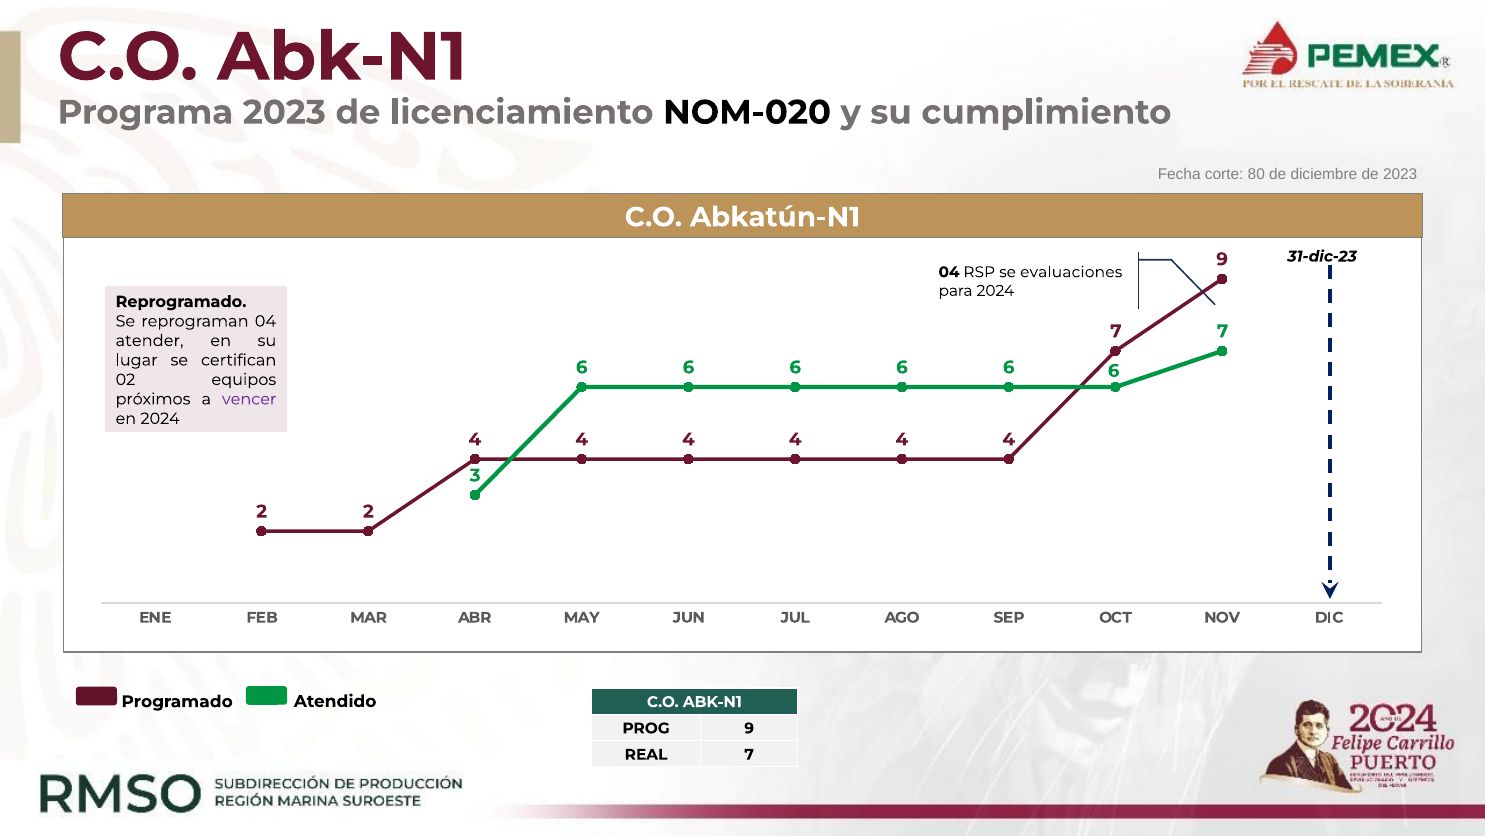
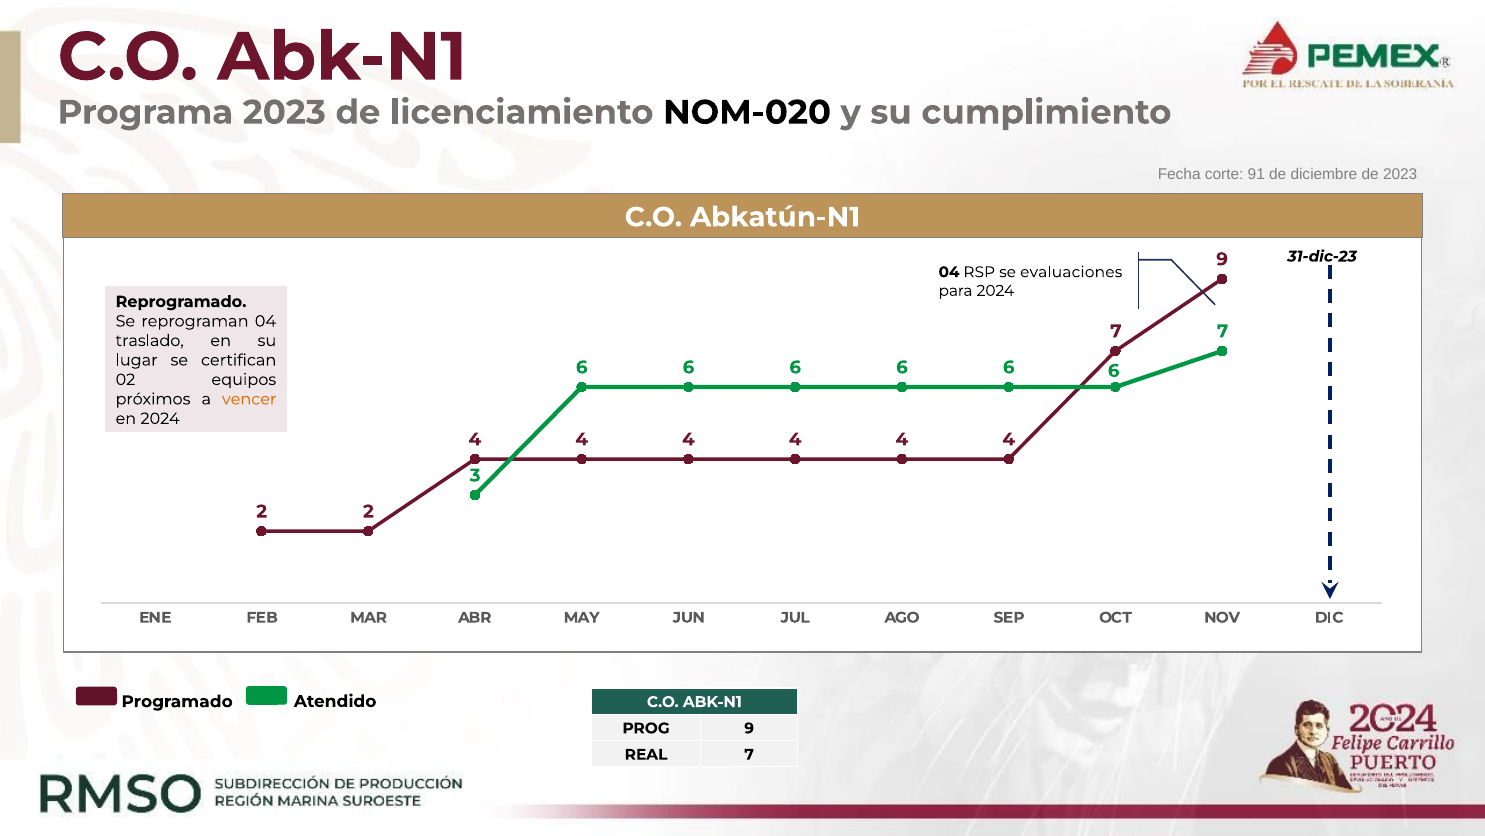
80: 80 -> 91
atender: atender -> traslado
vencer colour: purple -> orange
